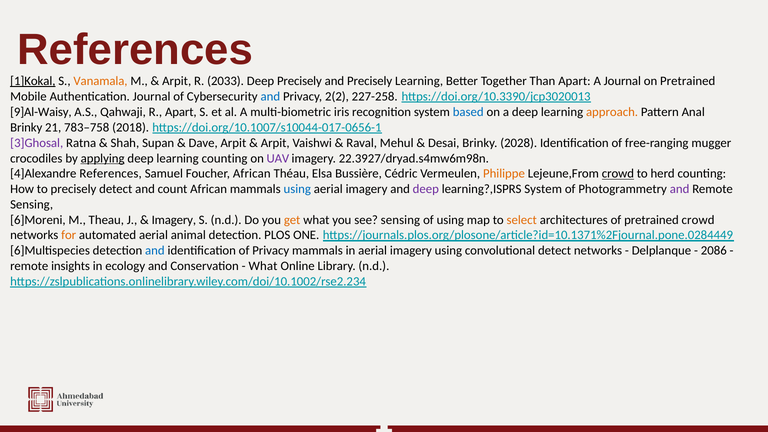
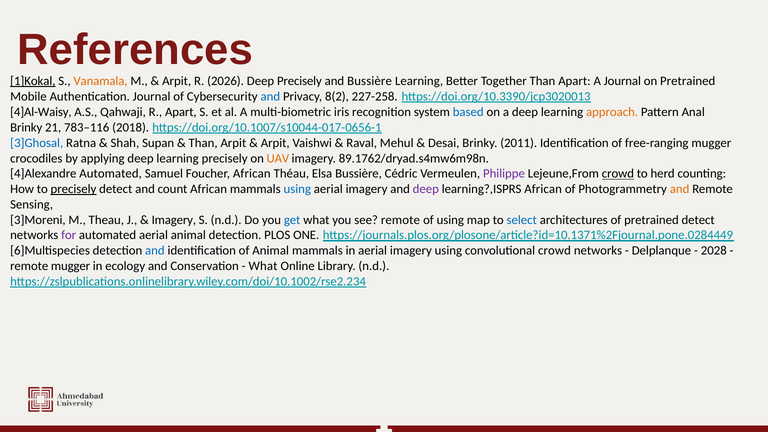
2033: 2033 -> 2026
and Precisely: Precisely -> Bussière
2(2: 2(2 -> 8(2
9]Al-Waisy: 9]Al-Waisy -> 4]Al-Waisy
783–758: 783–758 -> 783–116
3]Ghosal colour: purple -> blue
Dave at (203, 143): Dave -> Than
2028: 2028 -> 2011
applying underline: present -> none
learning counting: counting -> precisely
UAV colour: purple -> orange
22.3927/dryad.s4mw6m98n: 22.3927/dryad.s4mw6m98n -> 89.1762/dryad.s4mw6m98n
4]Alexandre References: References -> Automated
Philippe colour: orange -> purple
precisely at (73, 189) underline: none -> present
learning?,ISPRS System: System -> African
and at (680, 189) colour: purple -> orange
6]Moreni: 6]Moreni -> 3]Moreni
get colour: orange -> blue
see sensing: sensing -> remote
select colour: orange -> blue
pretrained crowd: crowd -> detect
for colour: orange -> purple
of Privacy: Privacy -> Animal
convolutional detect: detect -> crowd
2086: 2086 -> 2028
remote insights: insights -> mugger
